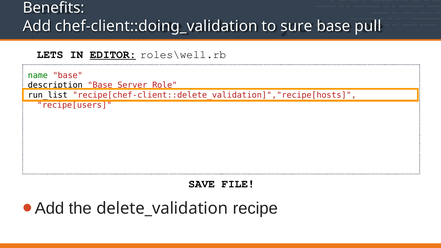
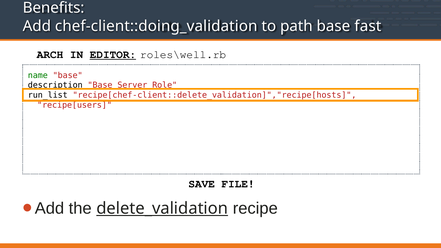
sure: sure -> path
pull: pull -> fast
LETS: LETS -> ARCH
delete_validation underline: none -> present
